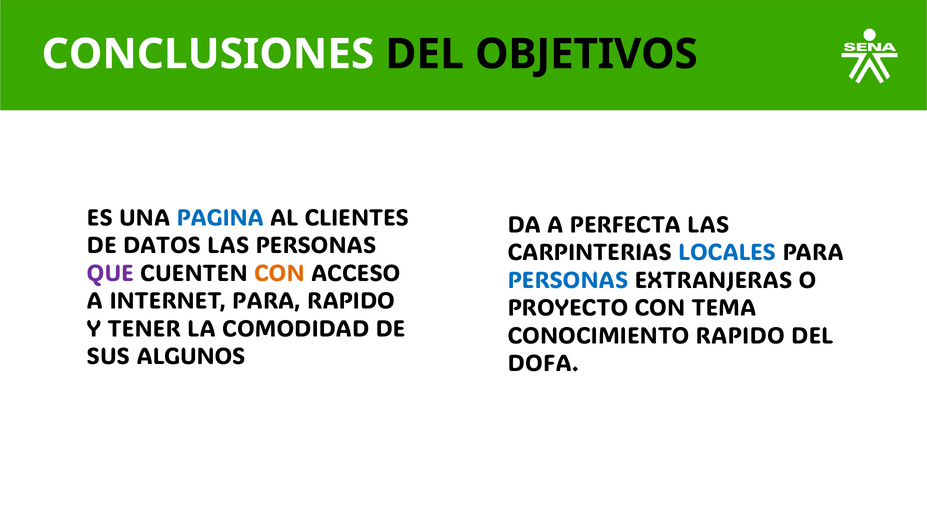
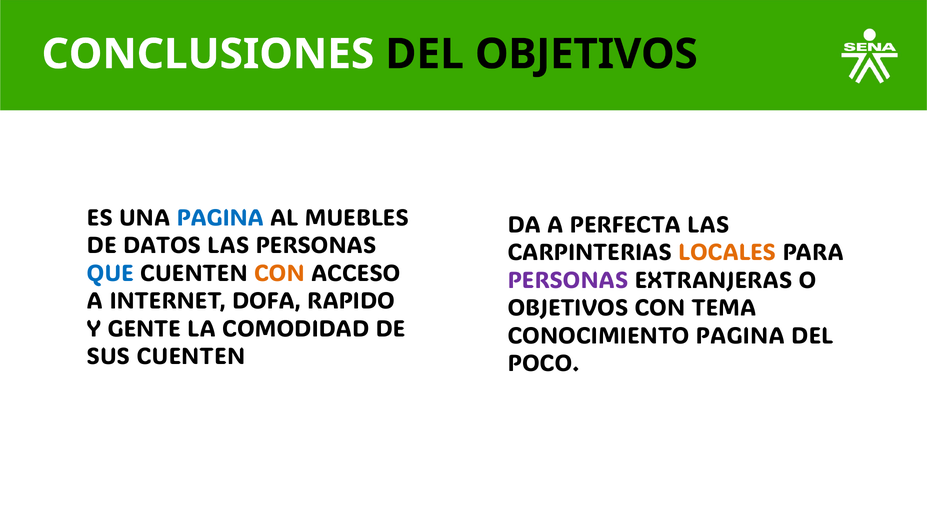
CLIENTES: CLIENTES -> MUEBLES
LOCALES colour: blue -> orange
QUE colour: purple -> blue
PERSONAS at (568, 281) colour: blue -> purple
INTERNET PARA: PARA -> DOFA
PROYECTO at (568, 309): PROYECTO -> OBJETIVOS
TENER: TENER -> GENTE
CONOCIMIENTO RAPIDO: RAPIDO -> PAGINA
SUS ALGUNOS: ALGUNOS -> CUENTEN
DOFA: DOFA -> POCO
